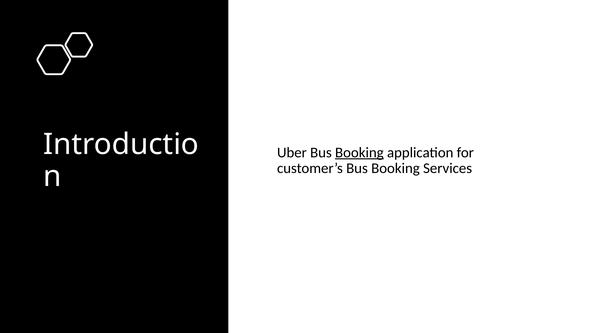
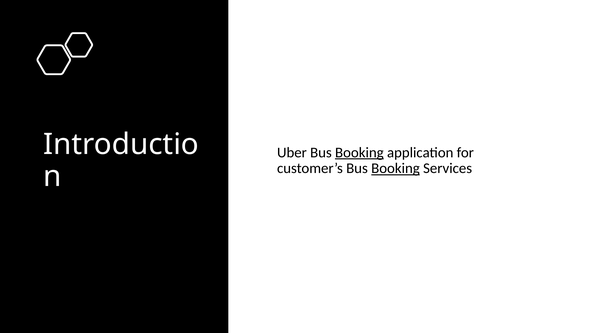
Booking at (395, 169) underline: none -> present
